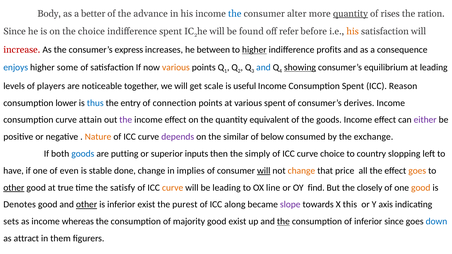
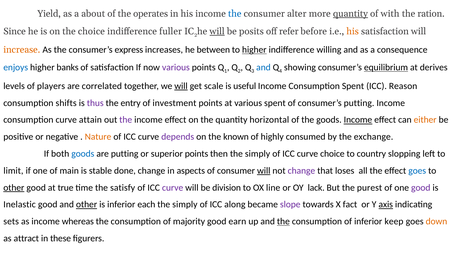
Body: Body -> Yield
better: better -> about
advance: advance -> operates
rises: rises -> with
indifference spent: spent -> fuller
will at (217, 31) underline: none -> present
found: found -> posits
increase colour: red -> orange
profits: profits -> willing
some: some -> banks
various at (176, 68) colour: orange -> purple
showing underline: present -> none
equilibrium underline: none -> present
at leading: leading -> derives
noticeable: noticeable -> correlated
will at (181, 86) underline: none -> present
lower: lower -> shifts
thus colour: blue -> purple
connection: connection -> investment
consumer’s derives: derives -> putting
equivalent: equivalent -> horizontal
Income at (358, 120) underline: none -> present
either colour: purple -> orange
similar: similar -> known
below: below -> highly
superior inputs: inputs -> points
have: have -> limit
even: even -> main
implies: implies -> aspects
change at (301, 171) colour: orange -> purple
price: price -> loses
goes at (417, 171) colour: orange -> blue
curve at (173, 188) colour: orange -> purple
be leading: leading -> division
find: find -> lack
closely: closely -> purest
good at (421, 188) colour: orange -> purple
Denotes: Denotes -> Inelastic
inferior exist: exist -> each
purest at (185, 205): purest -> simply
this: this -> fact
axis underline: none -> present
good exist: exist -> earn
inferior since: since -> keep
down colour: blue -> orange
them: them -> these
